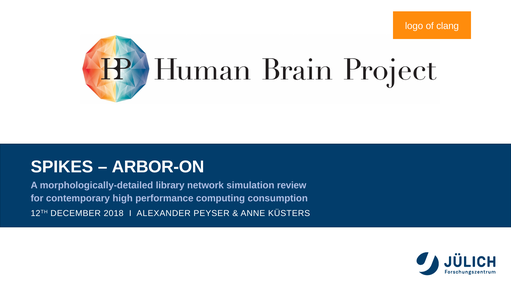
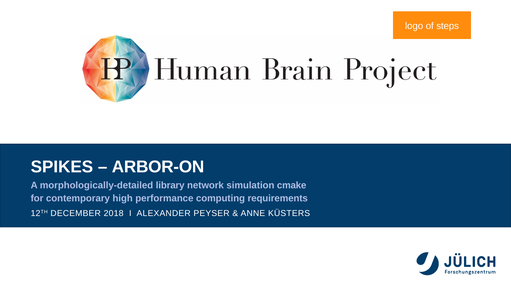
clang: clang -> steps
review: review -> cmake
consumption: consumption -> requirements
